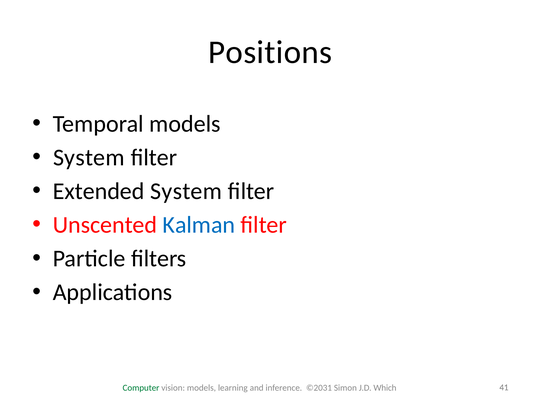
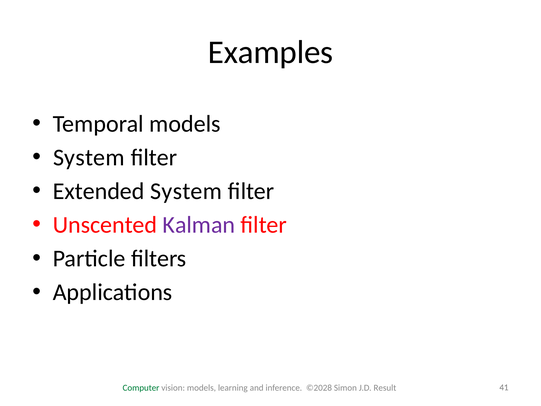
Positions: Positions -> Examples
Kalman colour: blue -> purple
©2031: ©2031 -> ©2028
Which: Which -> Result
